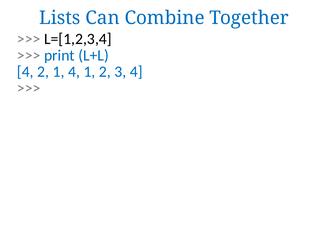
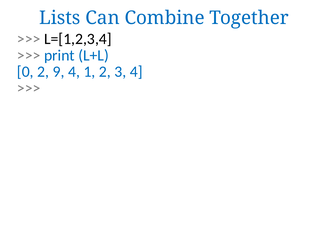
4 at (25, 72): 4 -> 0
2 1: 1 -> 9
